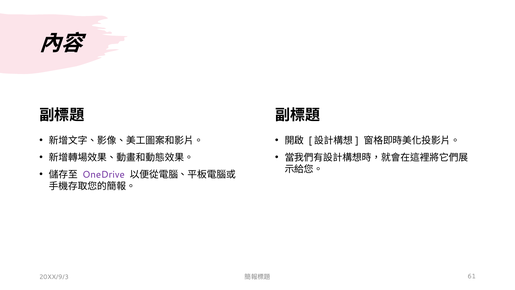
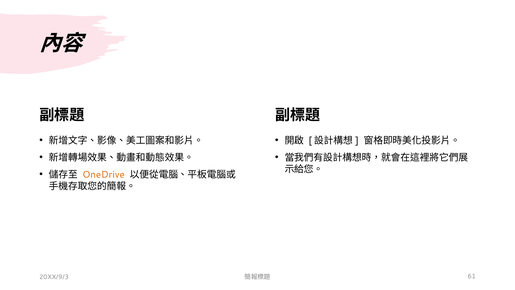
OneDrive colour: purple -> orange
